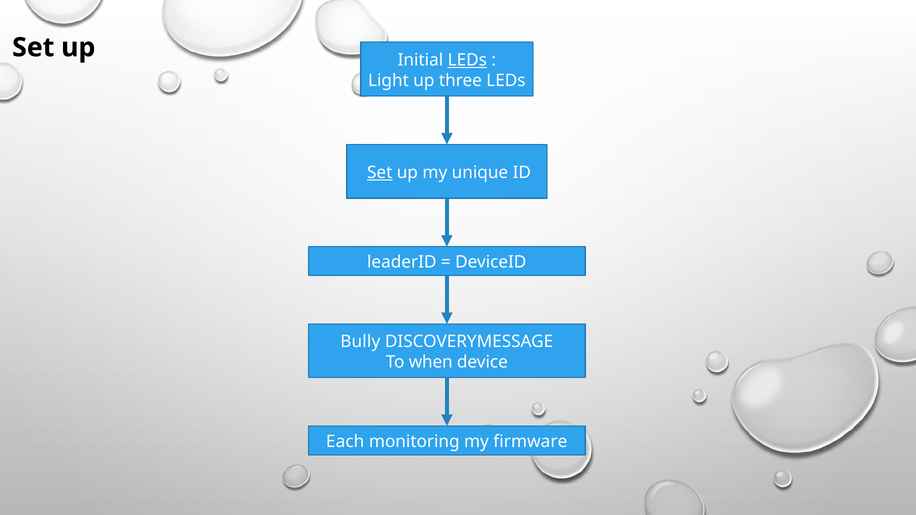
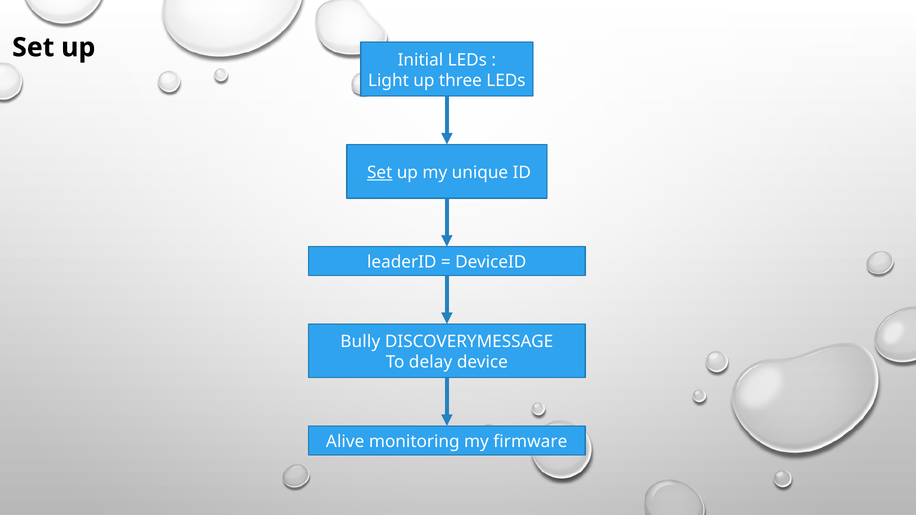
LEDs at (467, 60) underline: present -> none
when: when -> delay
Each: Each -> Alive
